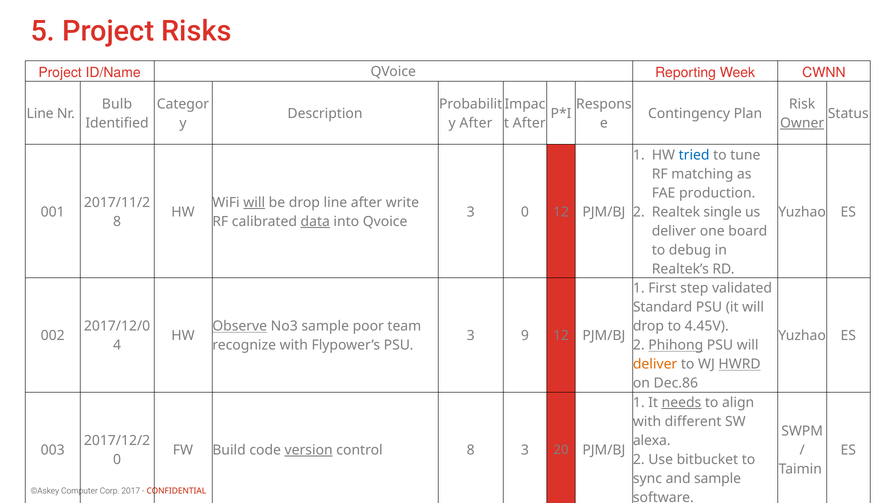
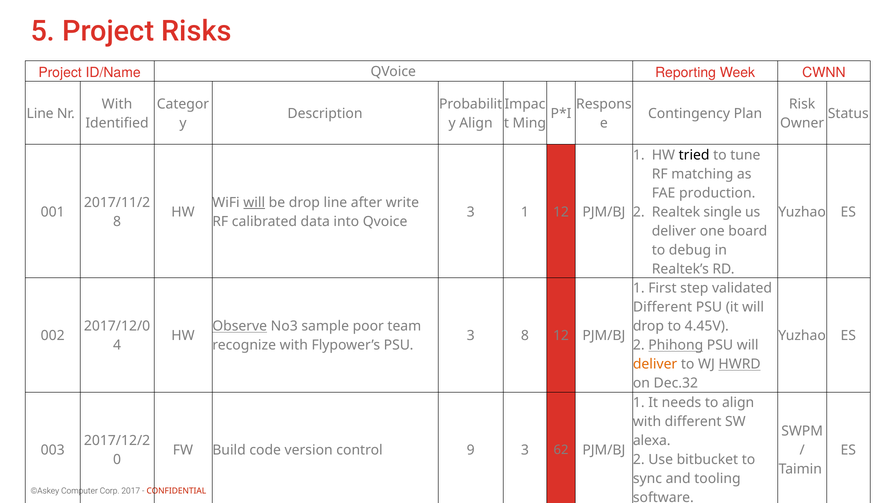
Bulb at (117, 104): Bulb -> With
After at (476, 123): After -> Align
After at (529, 123): After -> Ming
Owner underline: present -> none
tried colour: blue -> black
3 0: 0 -> 1
data underline: present -> none
Standard at (663, 307): Standard -> Different
3 9: 9 -> 8
Dec.86: Dec.86 -> Dec.32
needs underline: present -> none
version underline: present -> none
control 8: 8 -> 9
20: 20 -> 62
and sample: sample -> tooling
